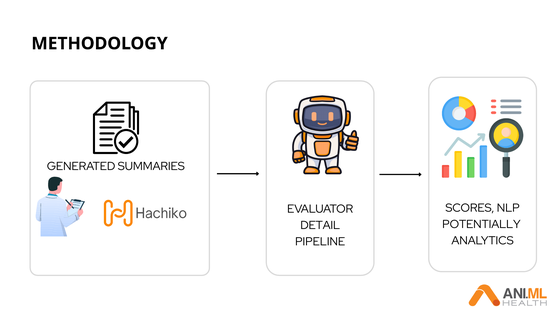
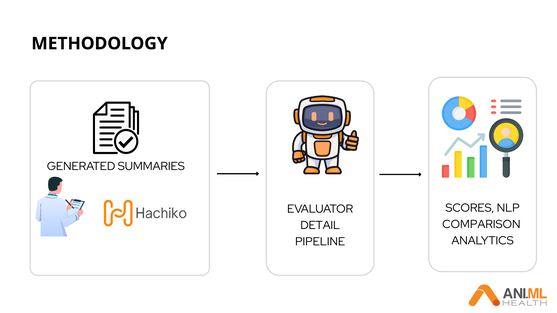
POTENTIALLY: POTENTIALLY -> COMPARISON
